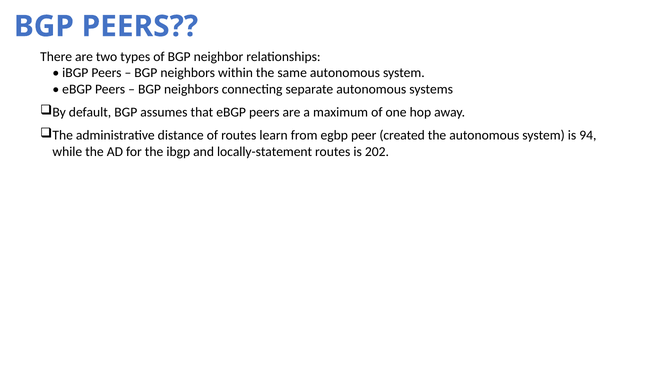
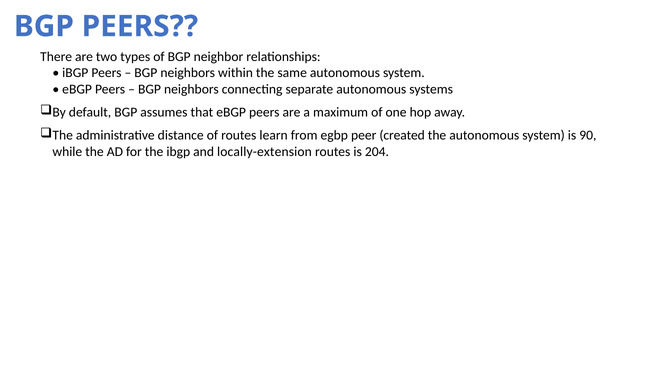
94: 94 -> 90
locally-statement: locally-statement -> locally-extension
202: 202 -> 204
